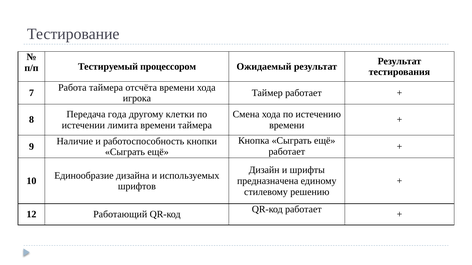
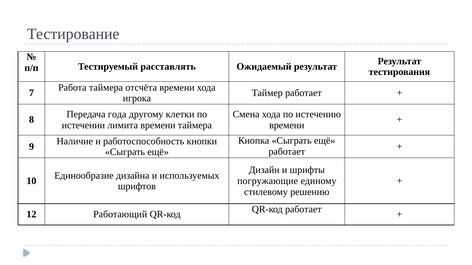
процессором: процессором -> расставлять
предназначена: предназначена -> погружающие
